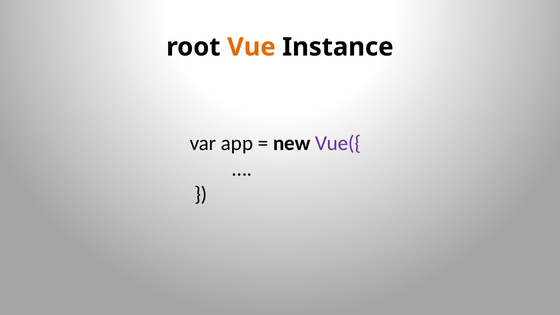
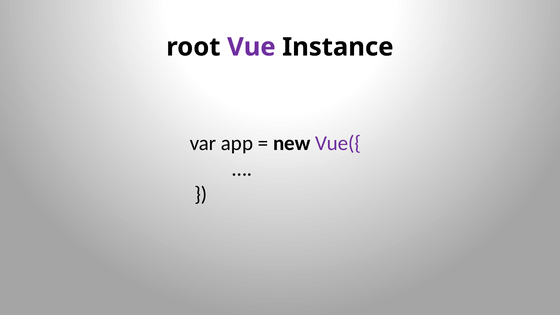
Vue colour: orange -> purple
